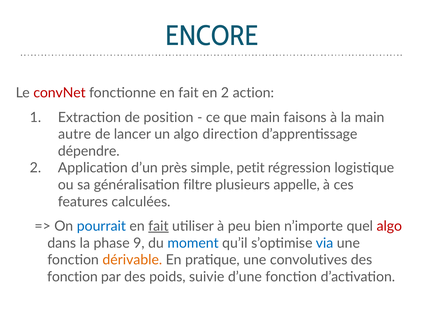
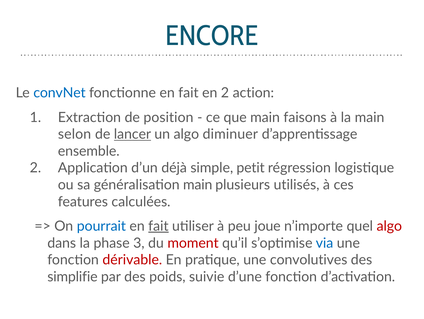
convNet colour: red -> blue
autre: autre -> selon
lancer underline: none -> present
direction: direction -> diminuer
dépendre: dépendre -> ensemble
près: près -> déjà
généralisation filtre: filtre -> main
appelle: appelle -> utilisés
bien: bien -> joue
9: 9 -> 3
moment colour: blue -> red
dérivable colour: orange -> red
fonction at (72, 277): fonction -> simplifie
